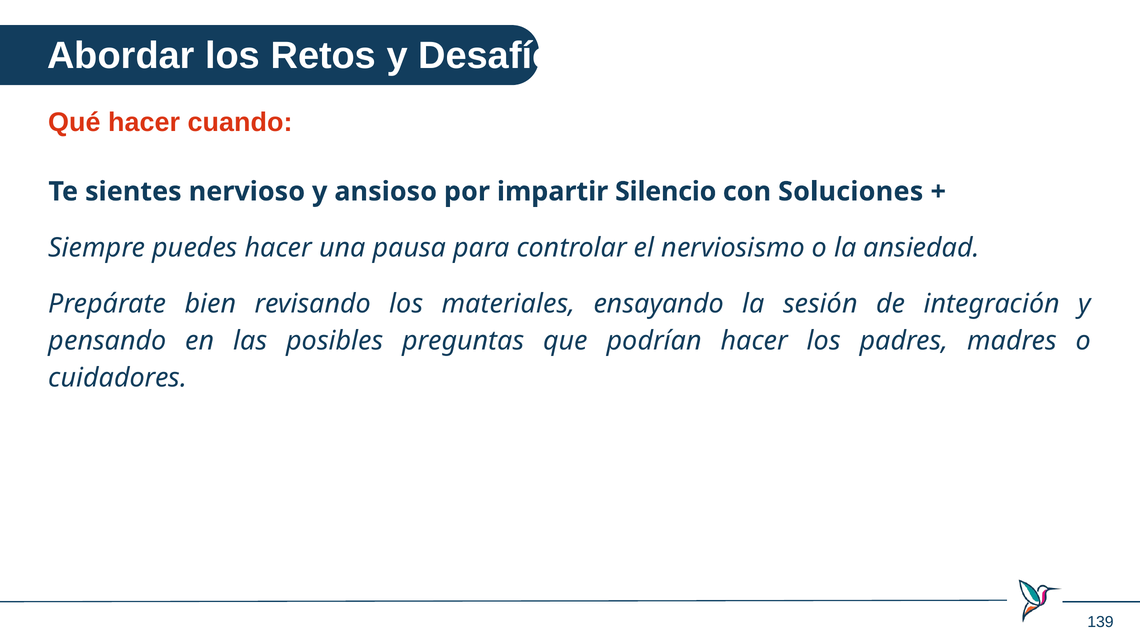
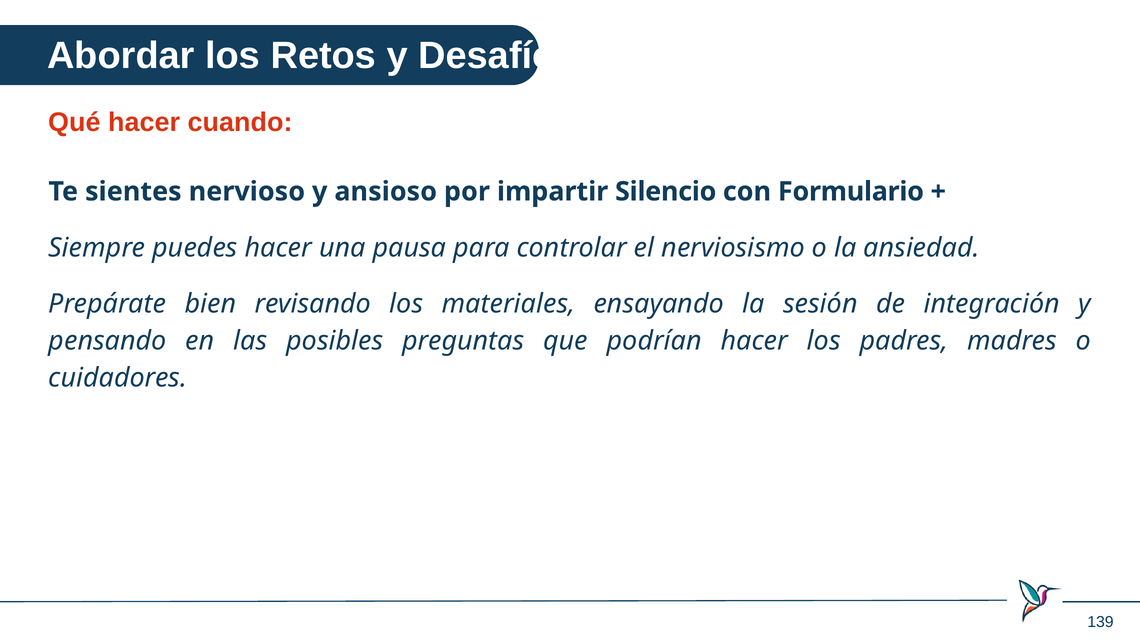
Soluciones: Soluciones -> Formulario
